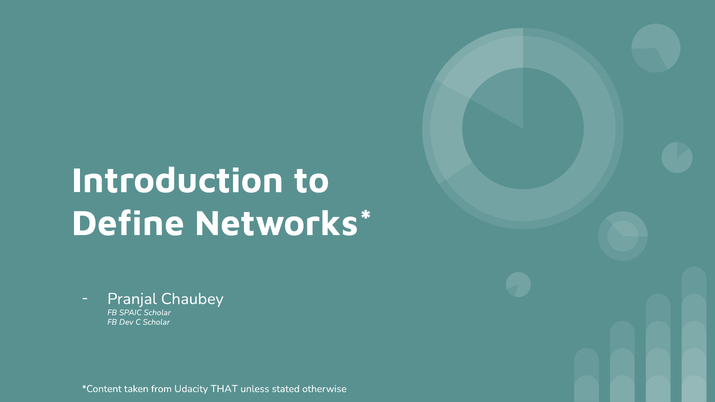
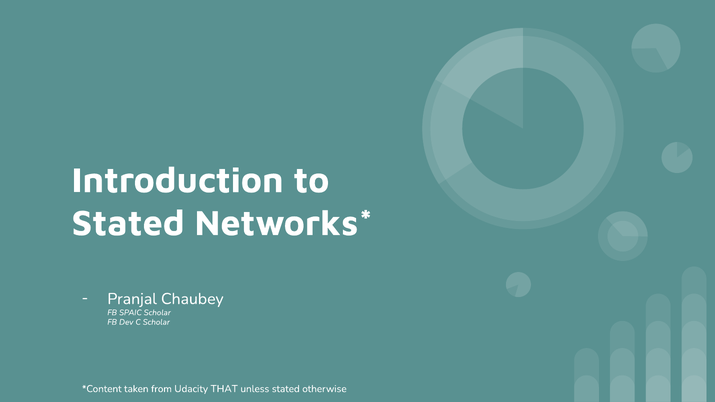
Define at (128, 223): Define -> Stated
